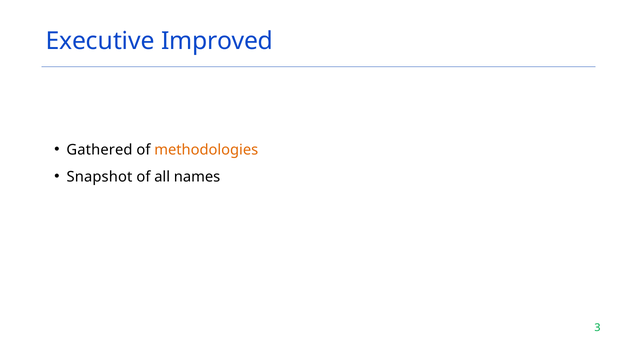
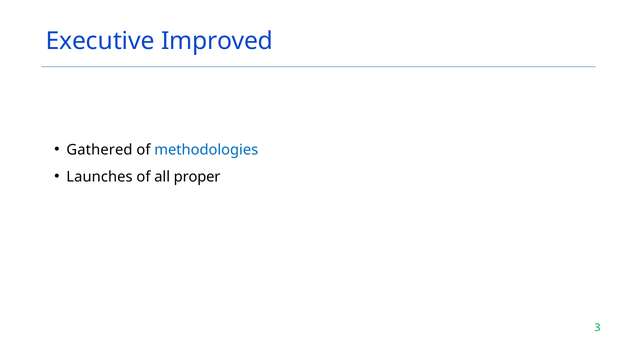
methodologies colour: orange -> blue
Snapshot: Snapshot -> Launches
names: names -> proper
